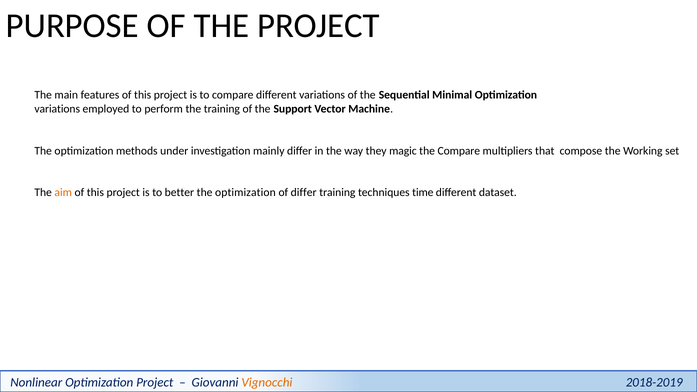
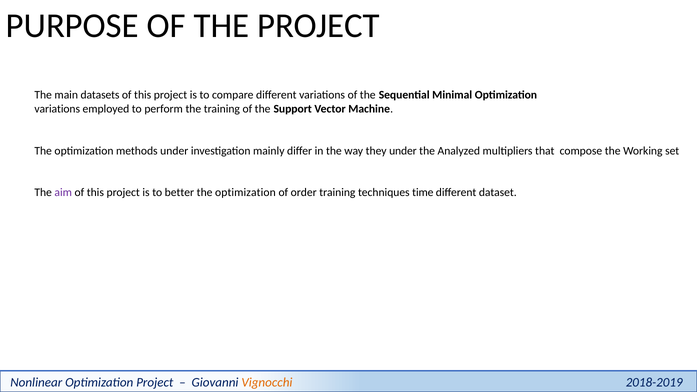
features: features -> datasets
they magic: magic -> under
the Compare: Compare -> Analyzed
aim colour: orange -> purple
of differ: differ -> order
